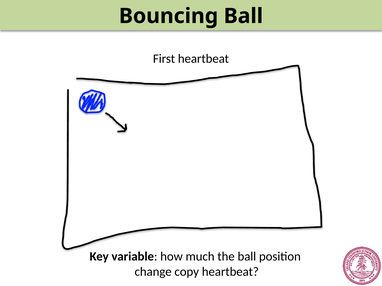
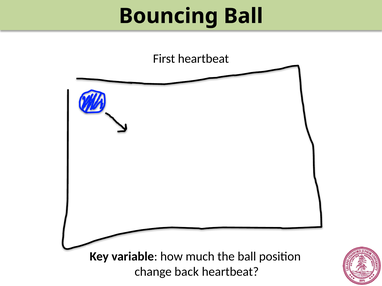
copy: copy -> back
